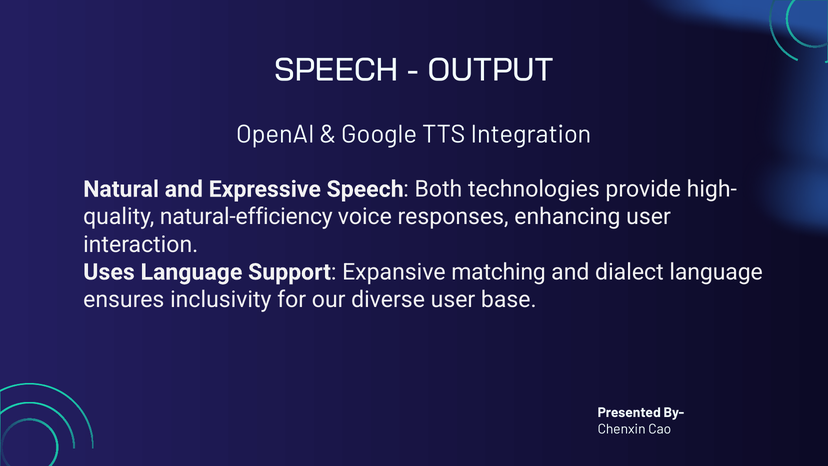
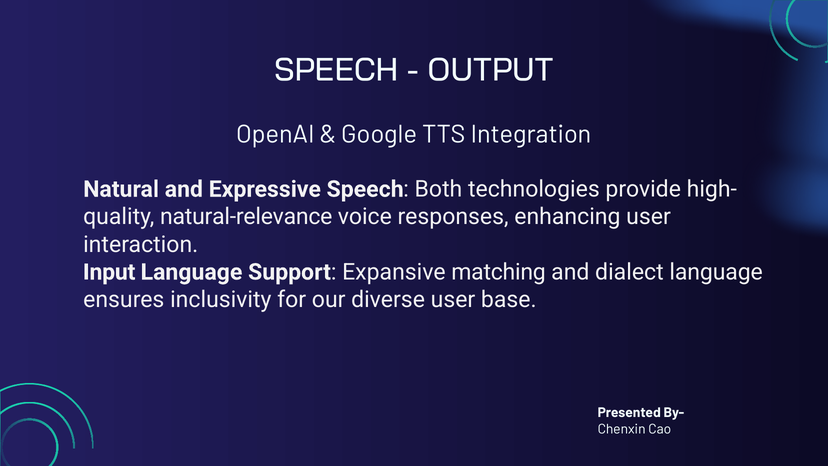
natural-efficiency: natural-efficiency -> natural-relevance
Uses: Uses -> Input
